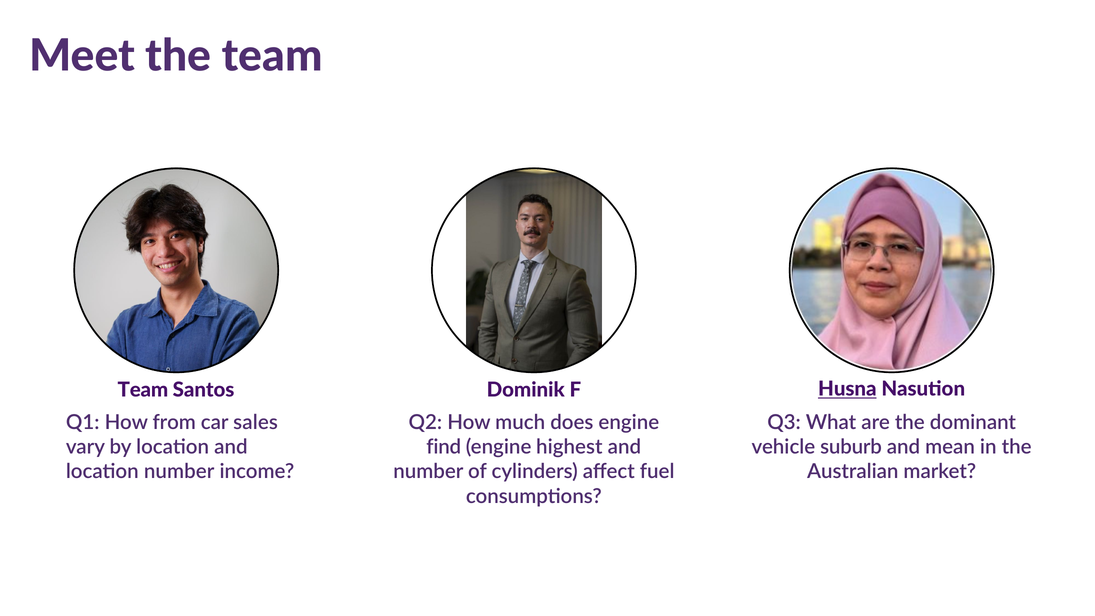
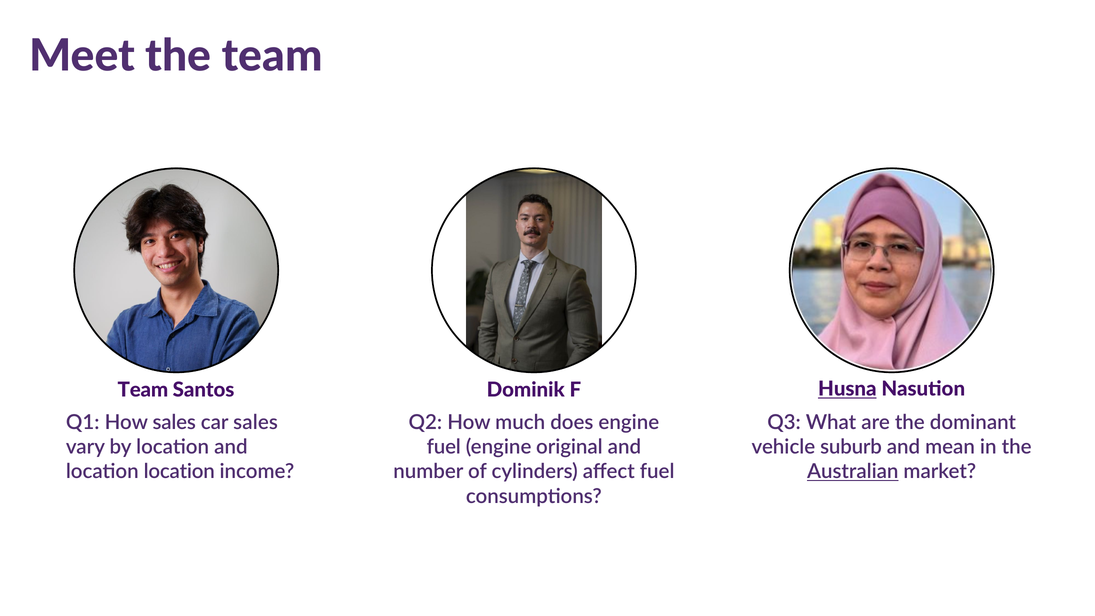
How from: from -> sales
find at (444, 447): find -> fuel
highest: highest -> original
location number: number -> location
Australian underline: none -> present
